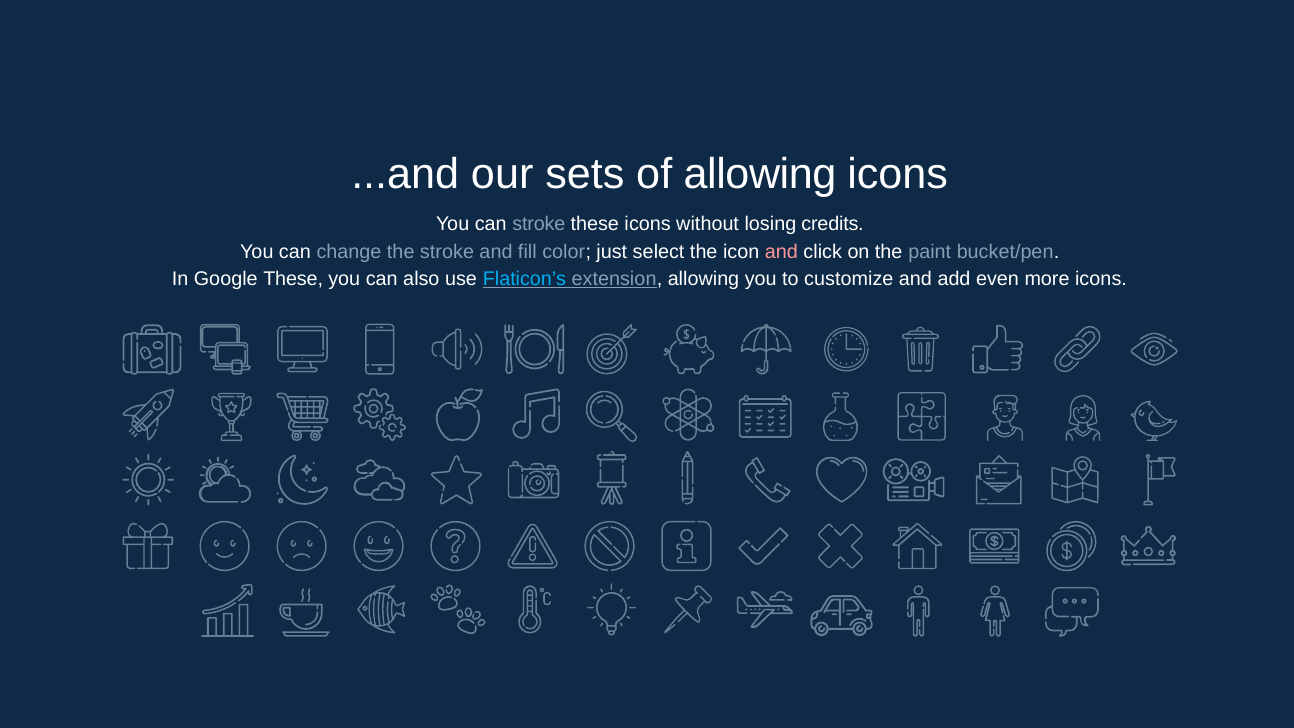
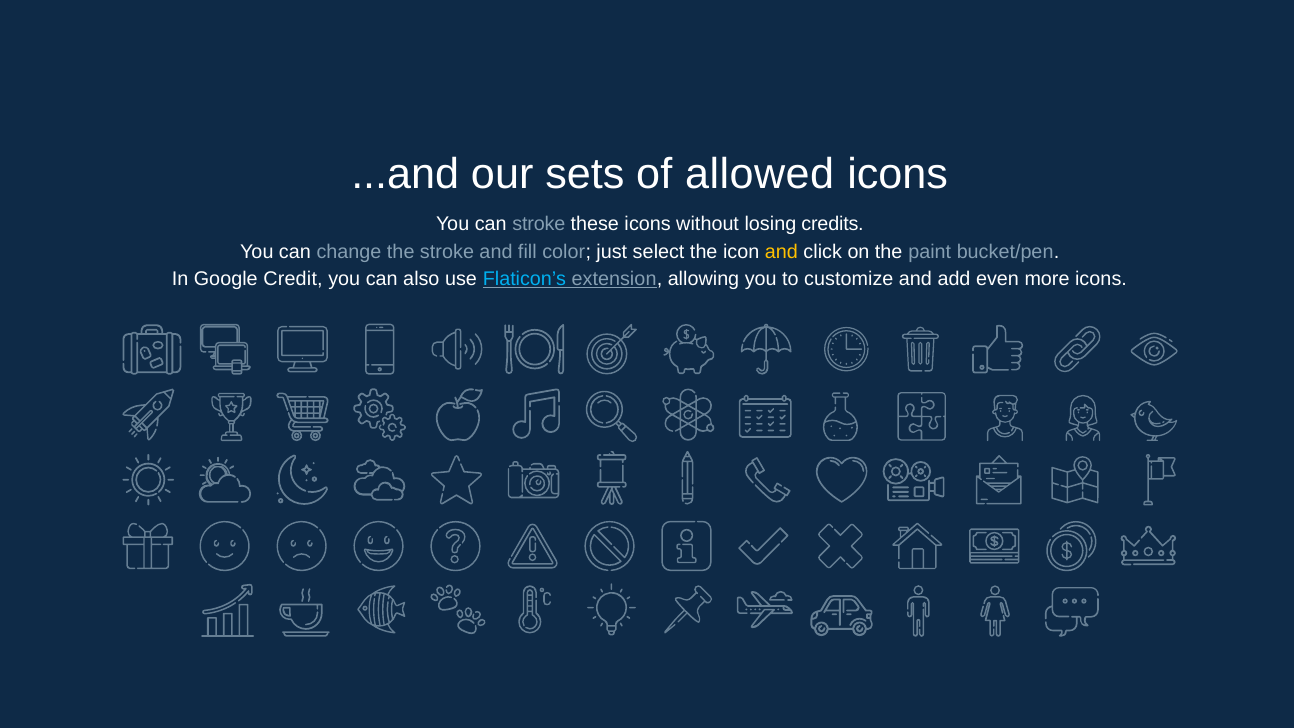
of allowing: allowing -> allowed
and at (781, 251) colour: pink -> yellow
Google These: These -> Credit
